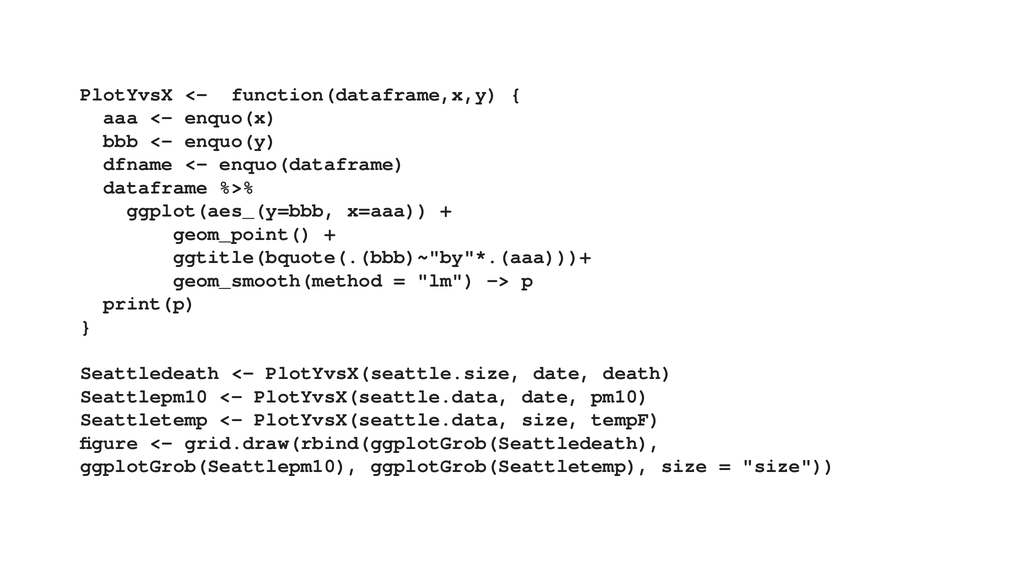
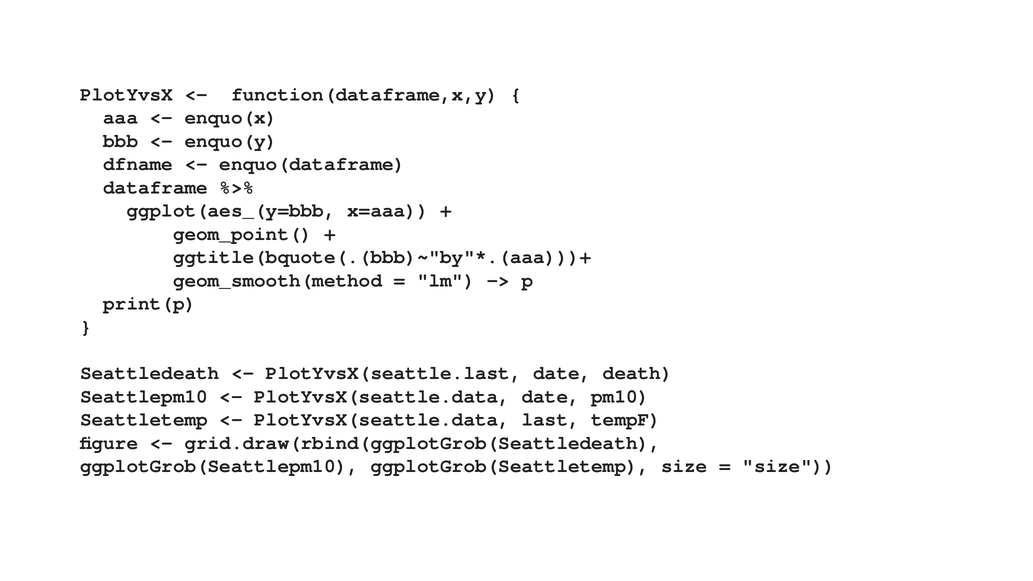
PlotYvsX(seattle.size: PlotYvsX(seattle.size -> PlotYvsX(seattle.last
PlotYvsX(seattle.data size: size -> last
